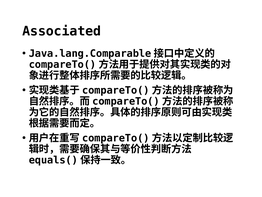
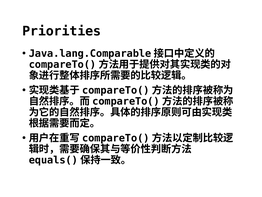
Associated: Associated -> Priorities
